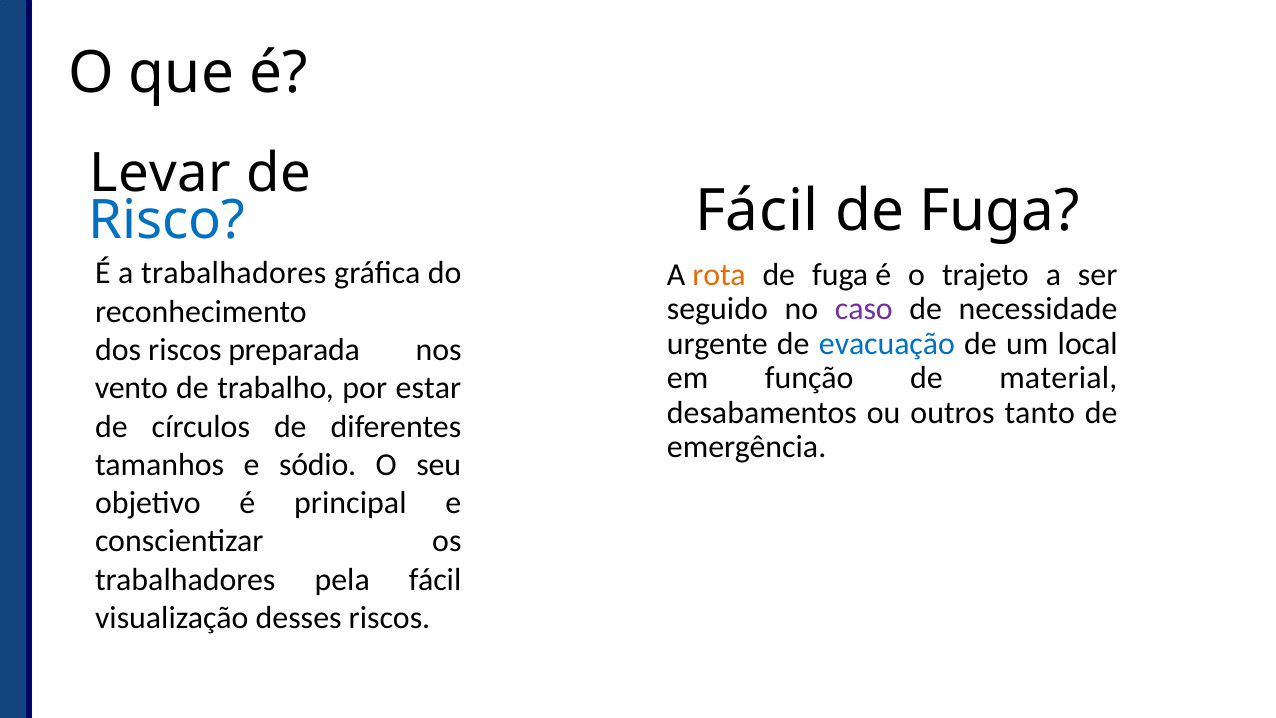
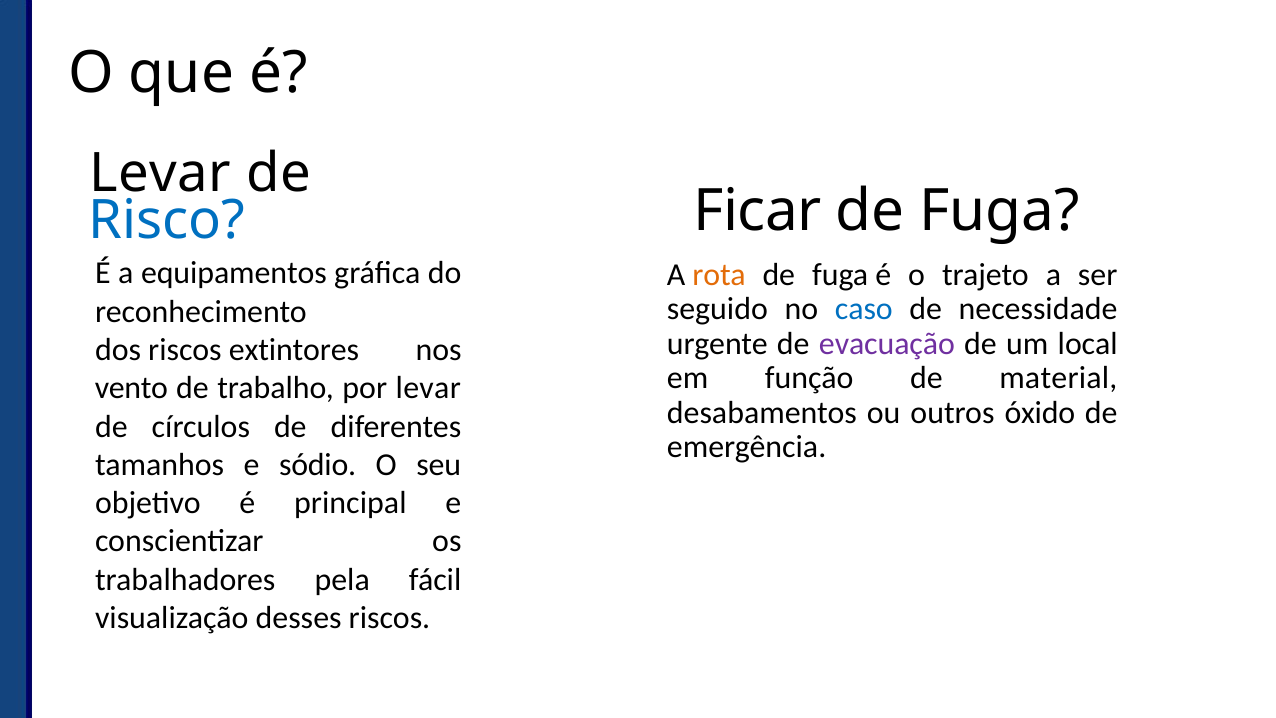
Fácil at (757, 211): Fácil -> Ficar
a trabalhadores: trabalhadores -> equipamentos
caso colour: purple -> blue
evacuação colour: blue -> purple
preparada: preparada -> extintores
por estar: estar -> levar
tanto: tanto -> óxido
